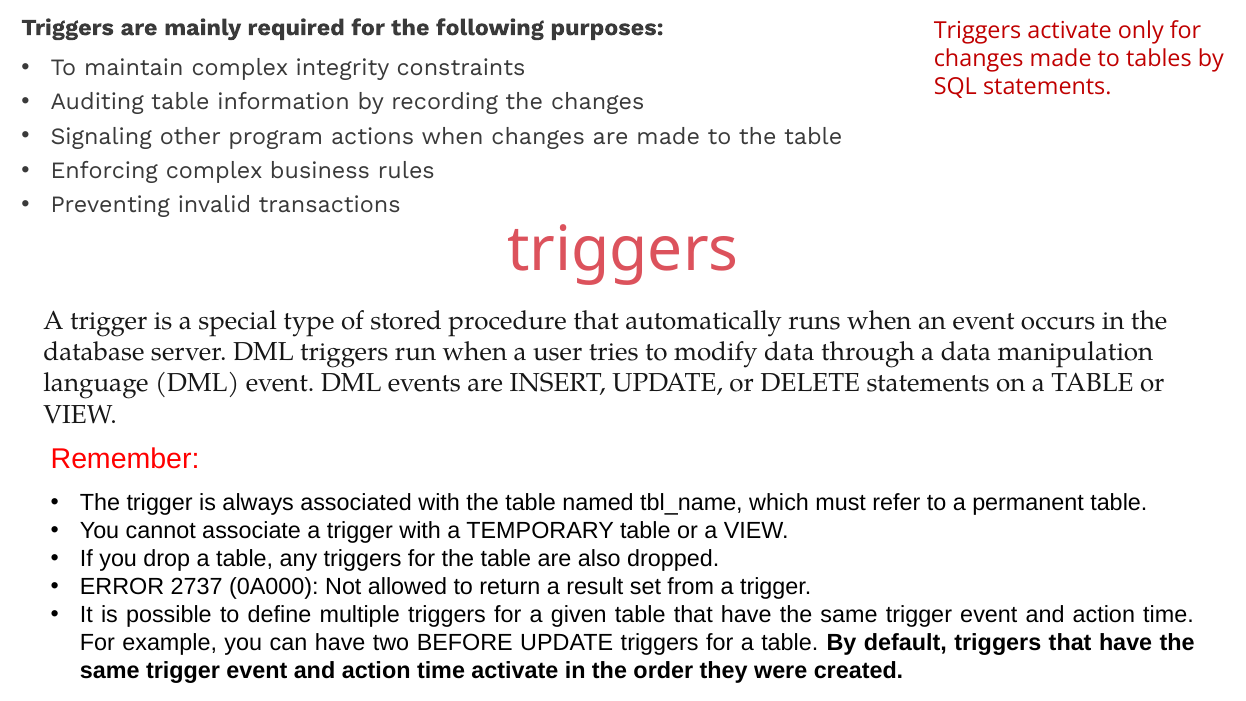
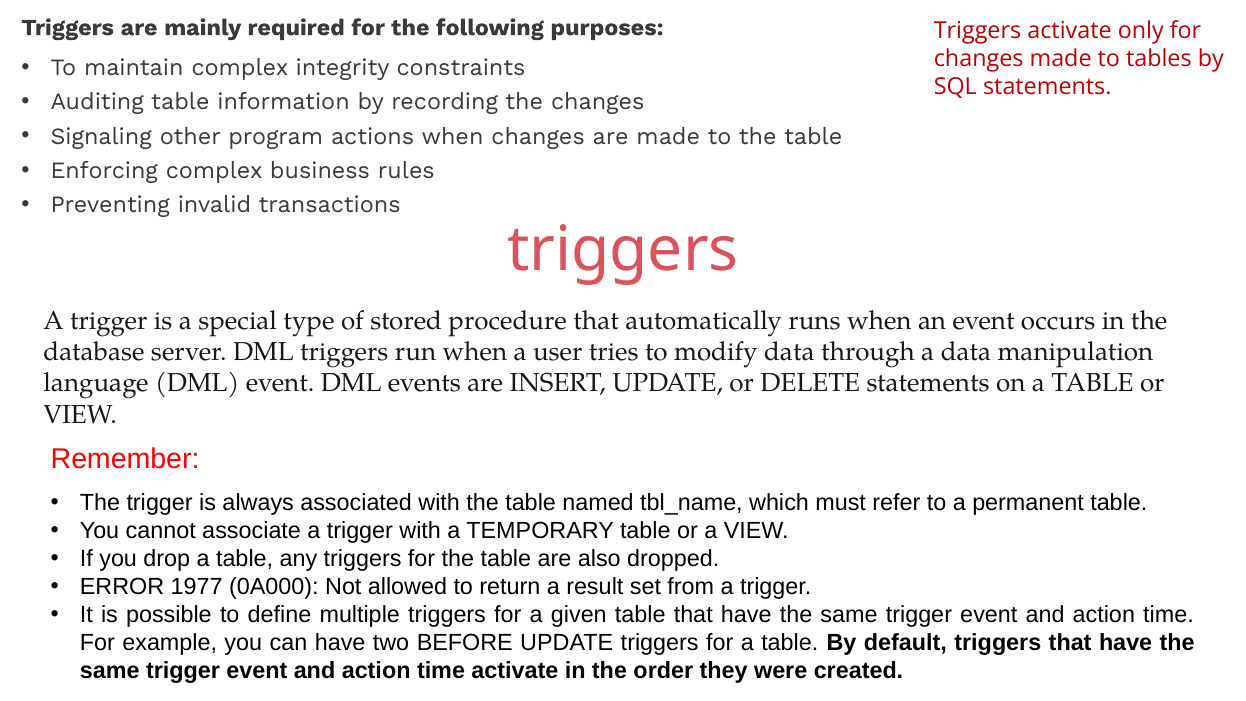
2737: 2737 -> 1977
